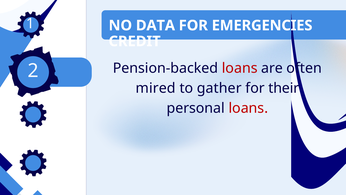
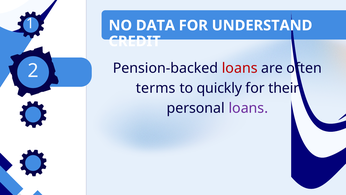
EMERGENCIES: EMERGENCIES -> UNDERSTAND
mired: mired -> terms
gather: gather -> quickly
loans at (248, 108) colour: red -> purple
